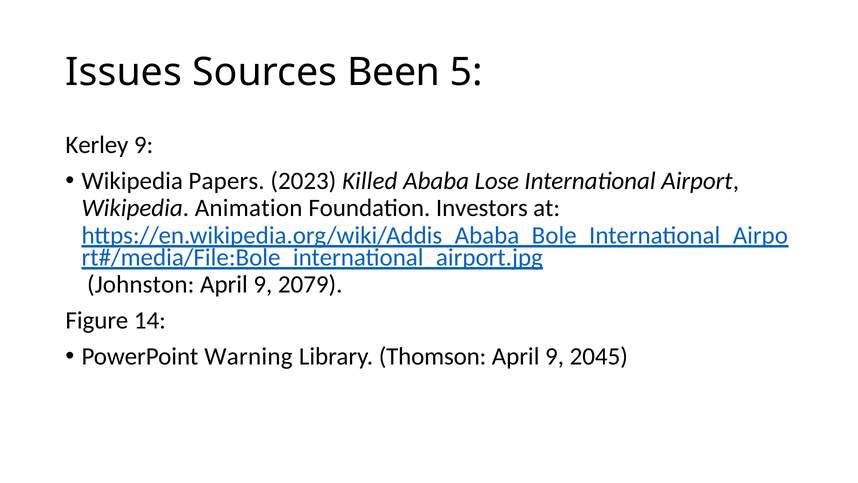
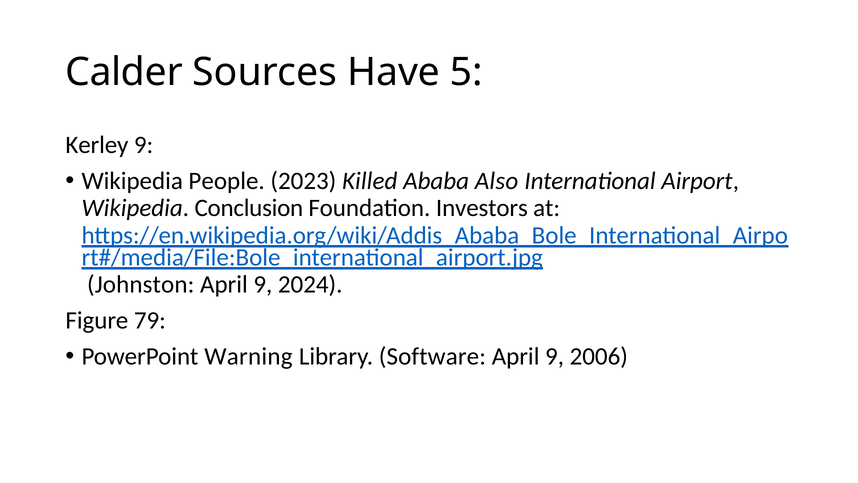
Issues: Issues -> Calder
Been: Been -> Have
Papers: Papers -> People
Lose: Lose -> Also
Animation: Animation -> Conclusion
2079: 2079 -> 2024
14: 14 -> 79
Thomson: Thomson -> Software
2045: 2045 -> 2006
